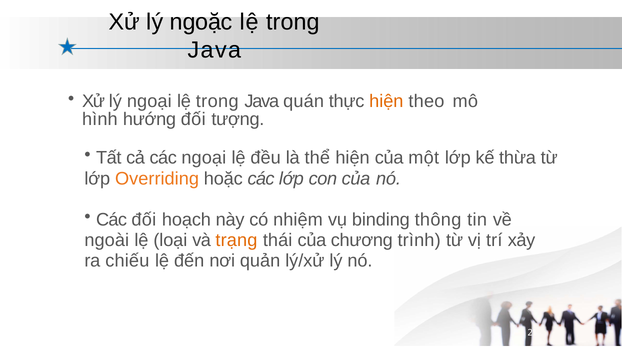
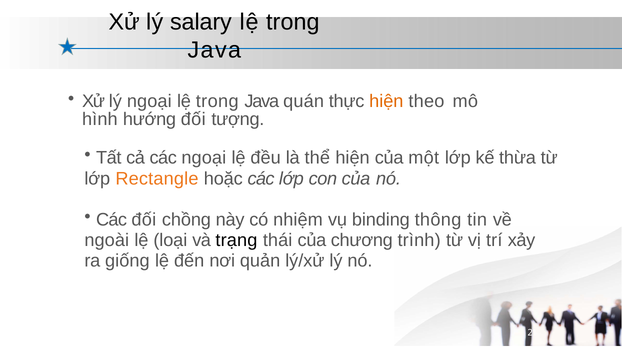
ngoặc: ngoặc -> salary
Overriding: Overriding -> Rectangle
hoạch: hoạch -> chồng
trạng colour: orange -> black
chiếu: chiếu -> giống
